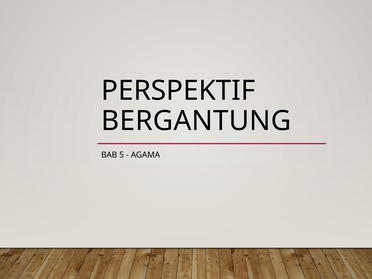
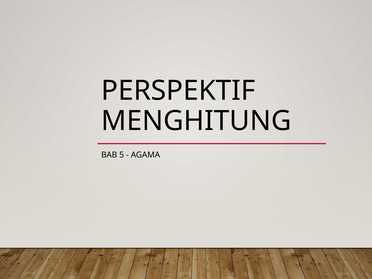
BERGANTUNG: BERGANTUNG -> MENGHITUNG
